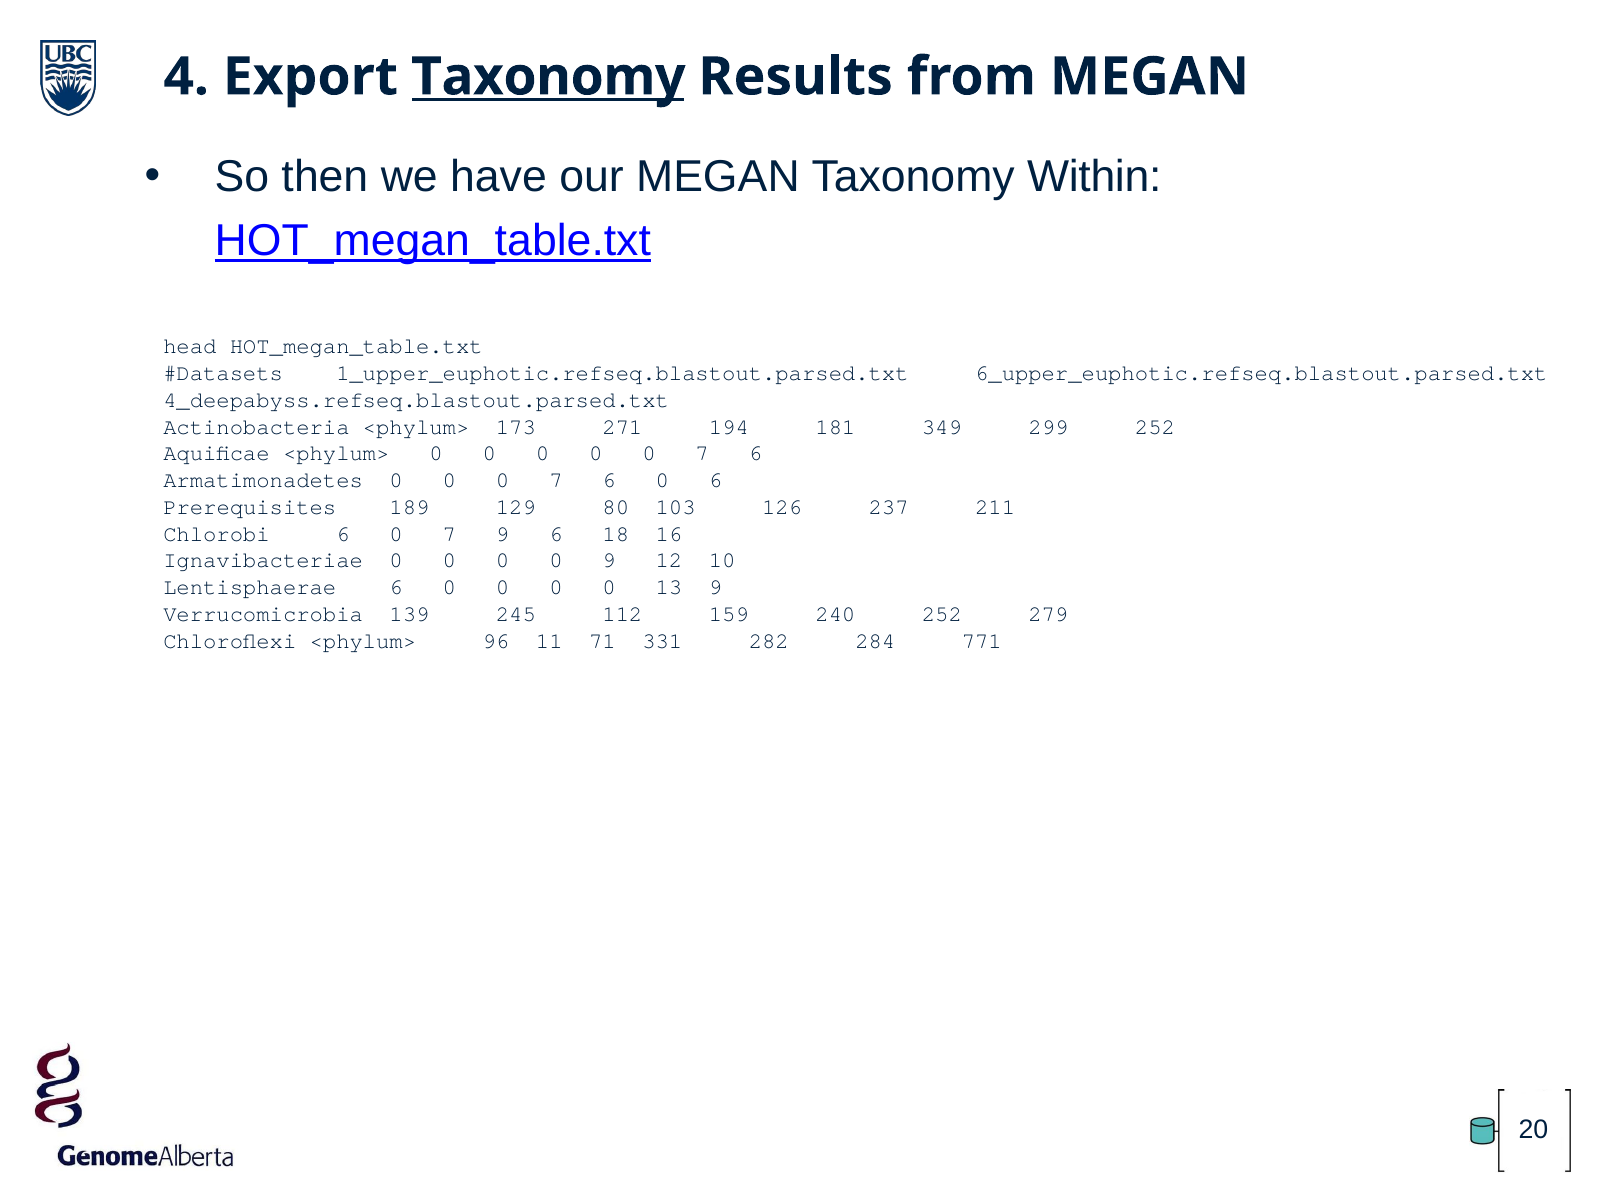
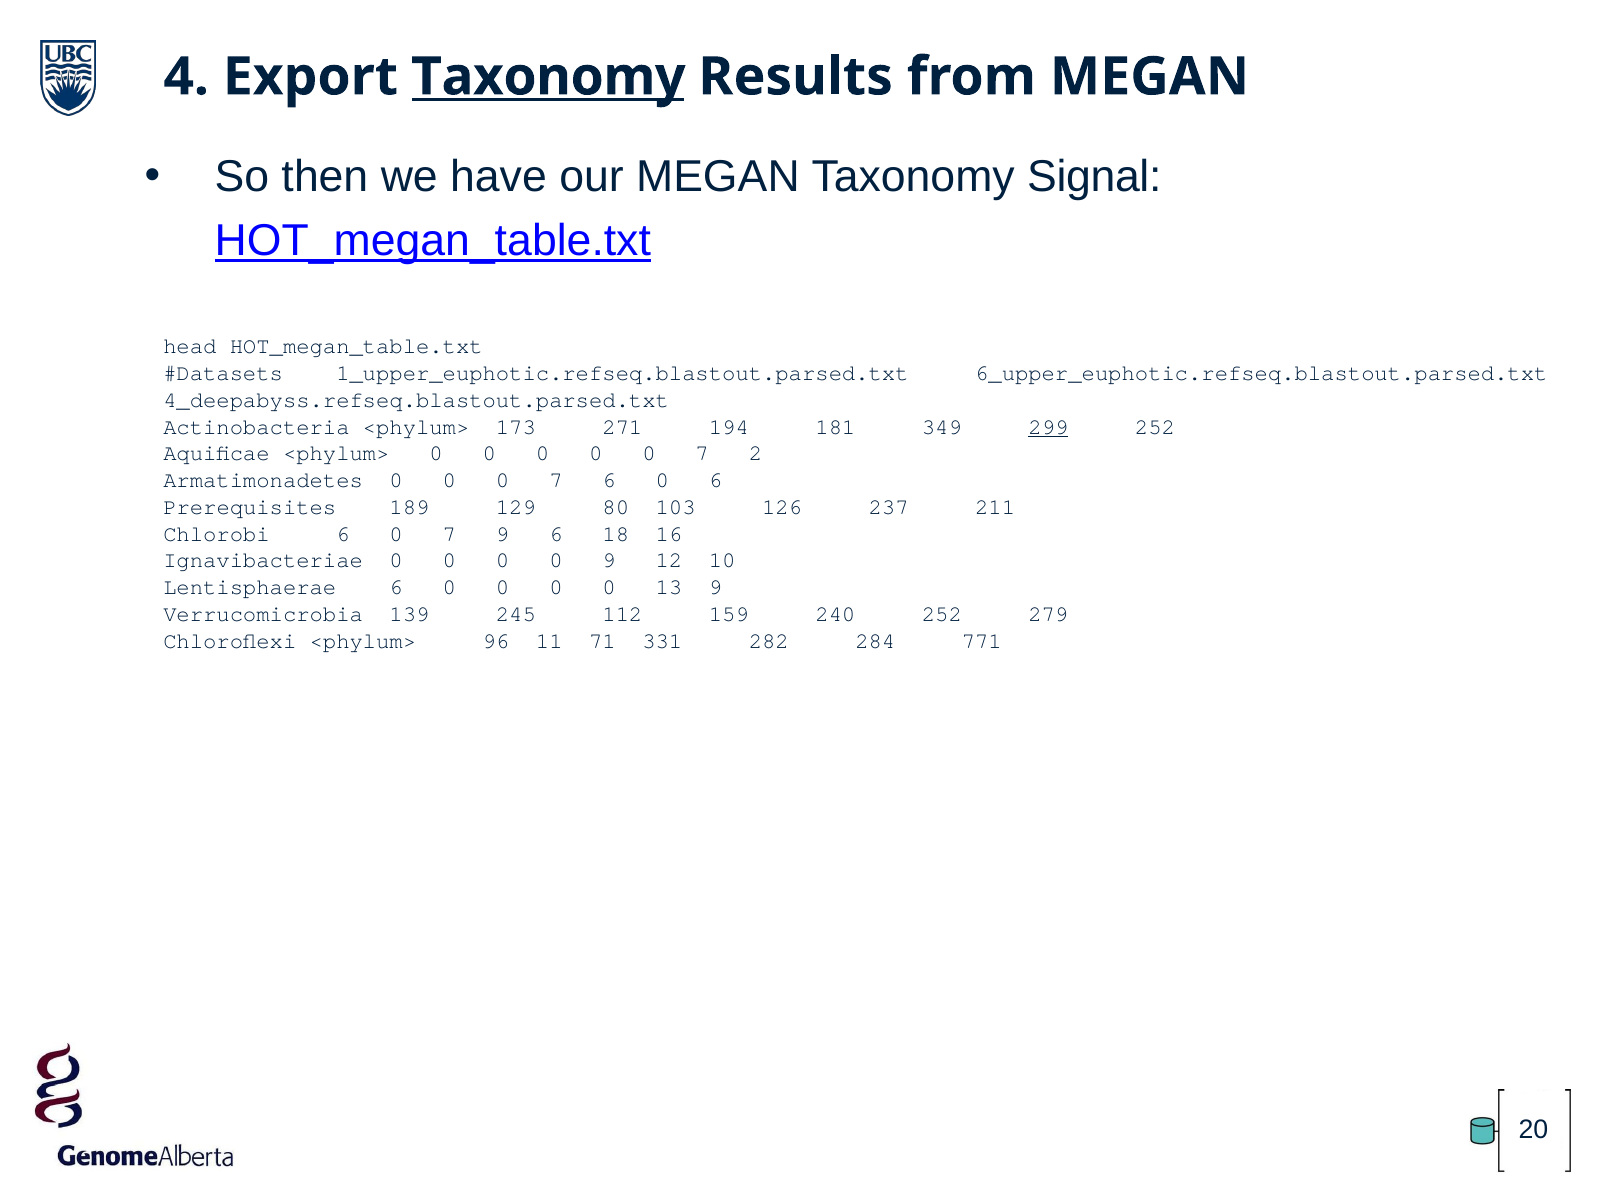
Within: Within -> Signal
299 underline: none -> present
6 at (756, 454): 6 -> 2
